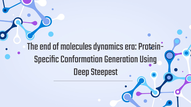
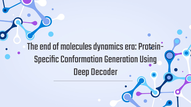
Steepest: Steepest -> Decoder
